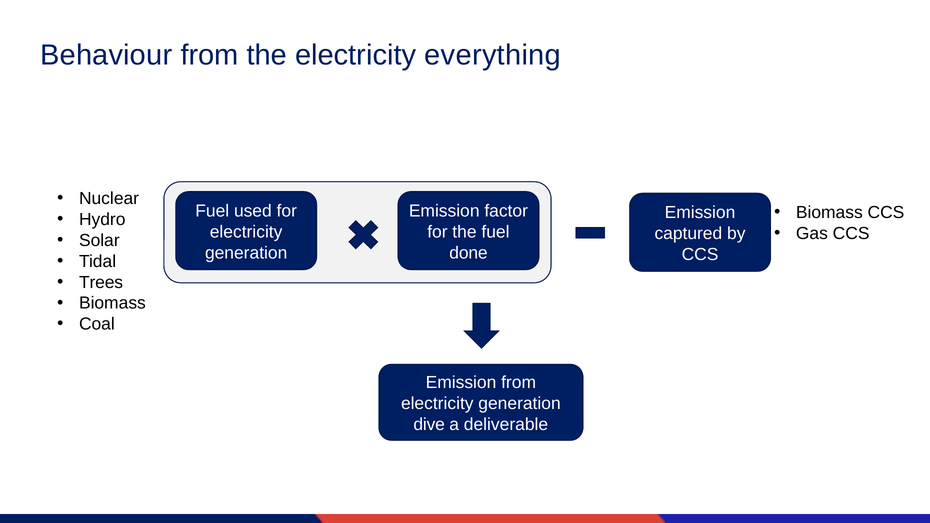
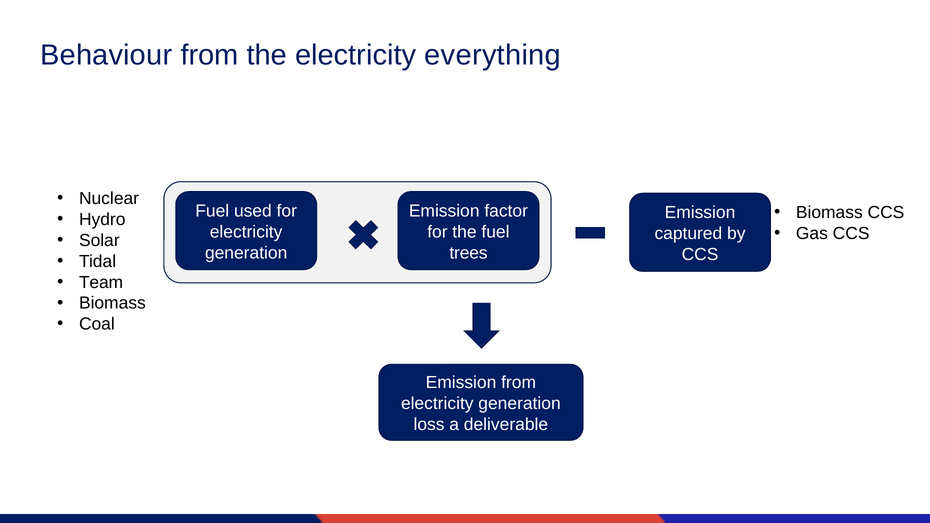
done: done -> trees
Trees: Trees -> Team
dive: dive -> loss
